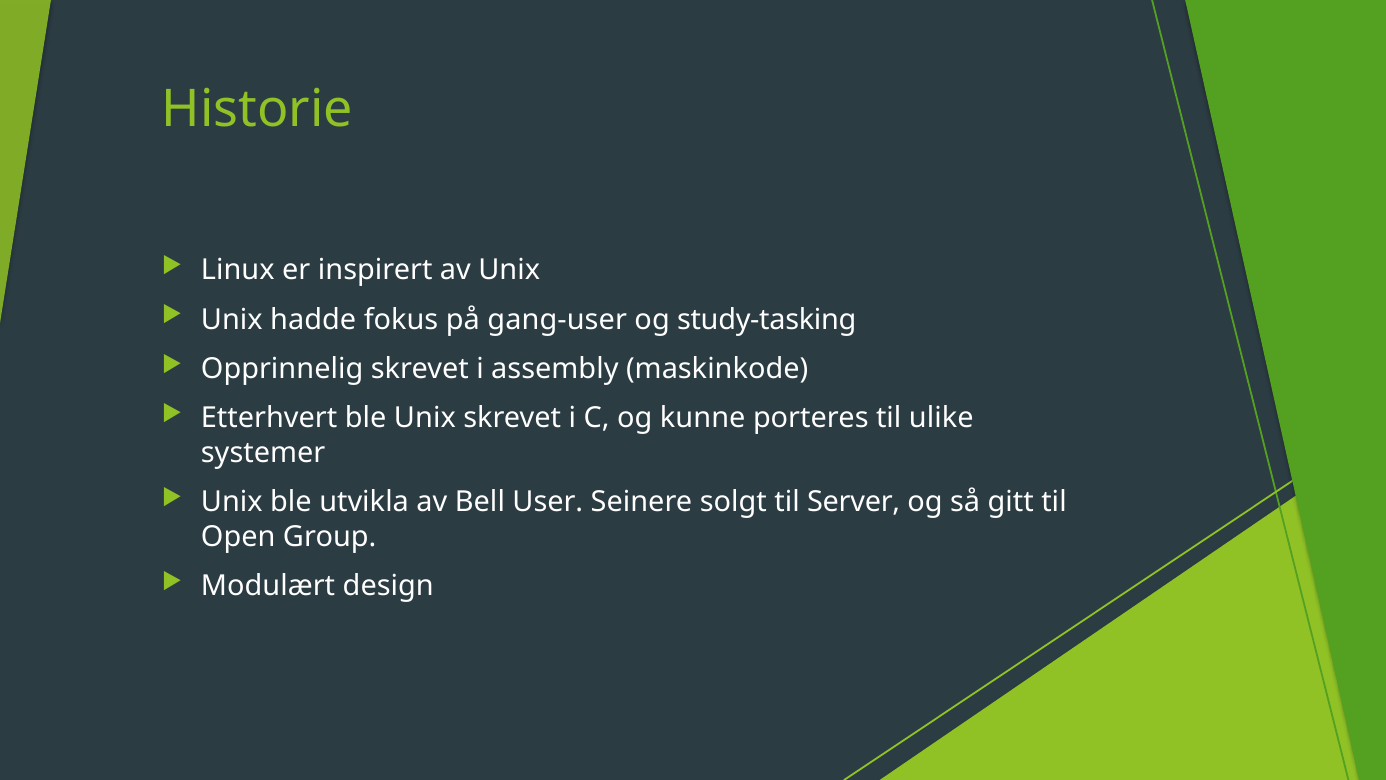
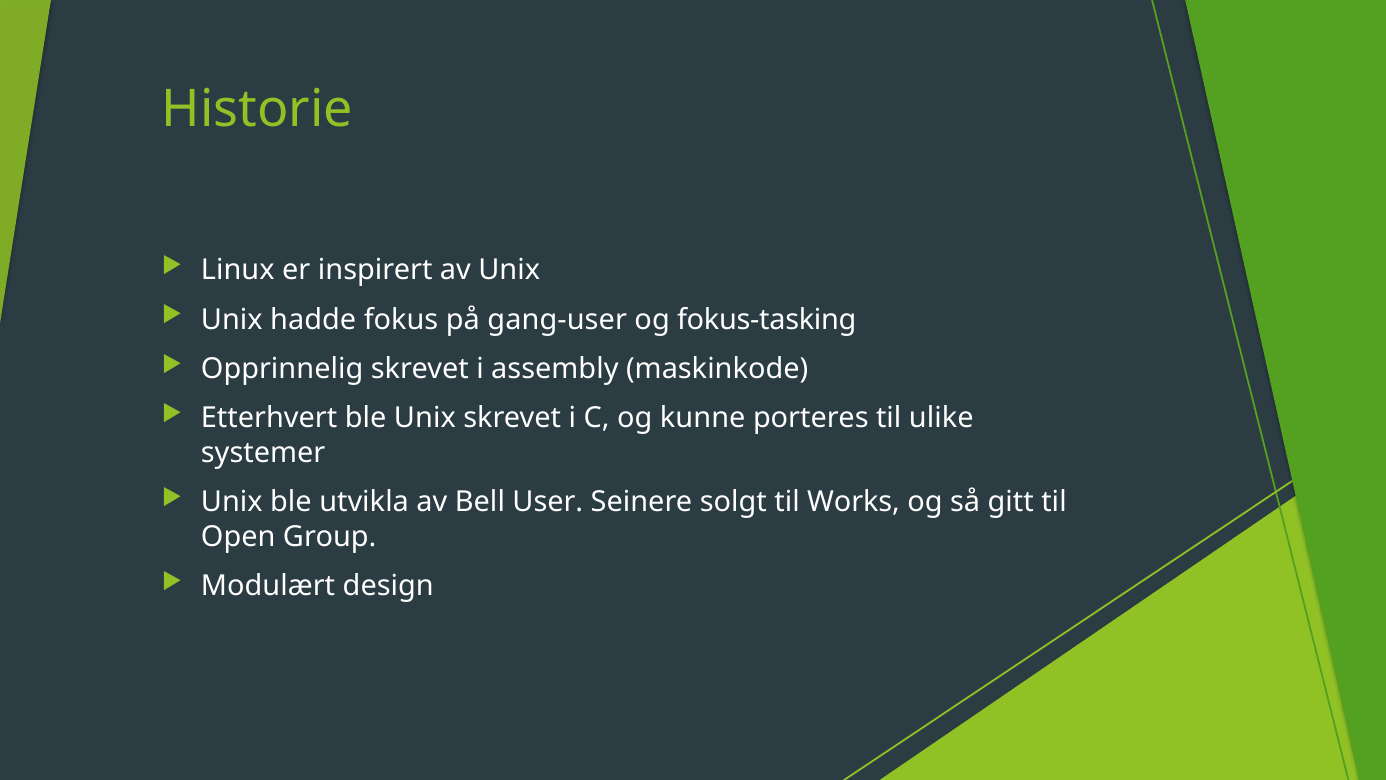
study-tasking: study-tasking -> fokus-tasking
Server: Server -> Works
